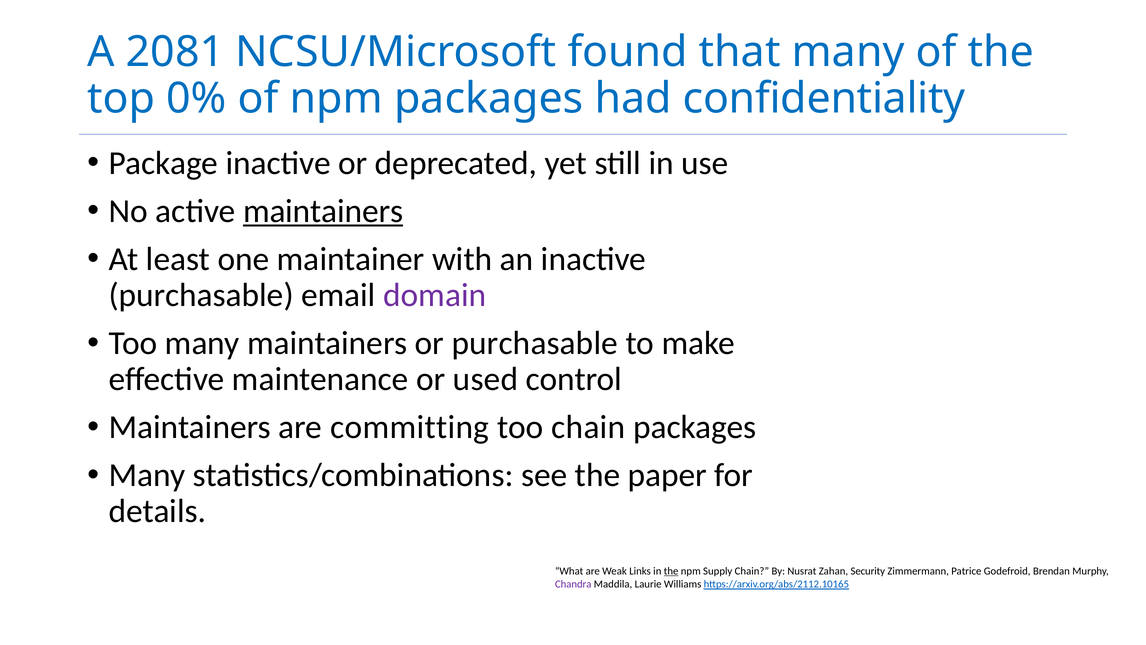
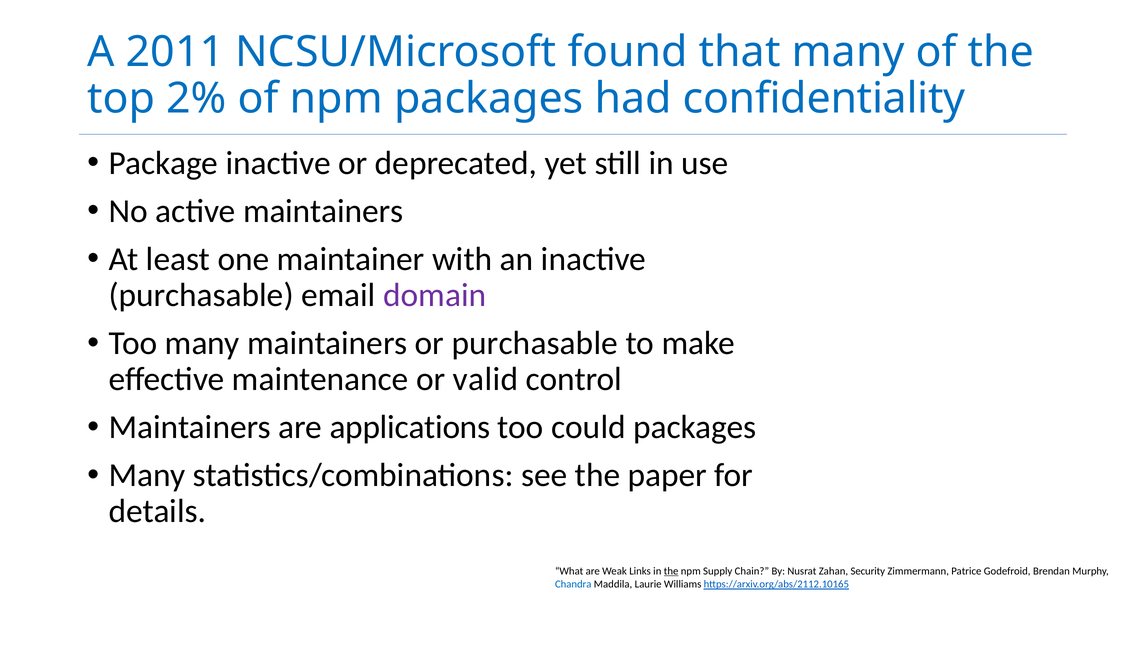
2081: 2081 -> 2011
0%: 0% -> 2%
maintainers at (323, 211) underline: present -> none
used: used -> valid
committing: committing -> applications
too chain: chain -> could
Chandra colour: purple -> blue
